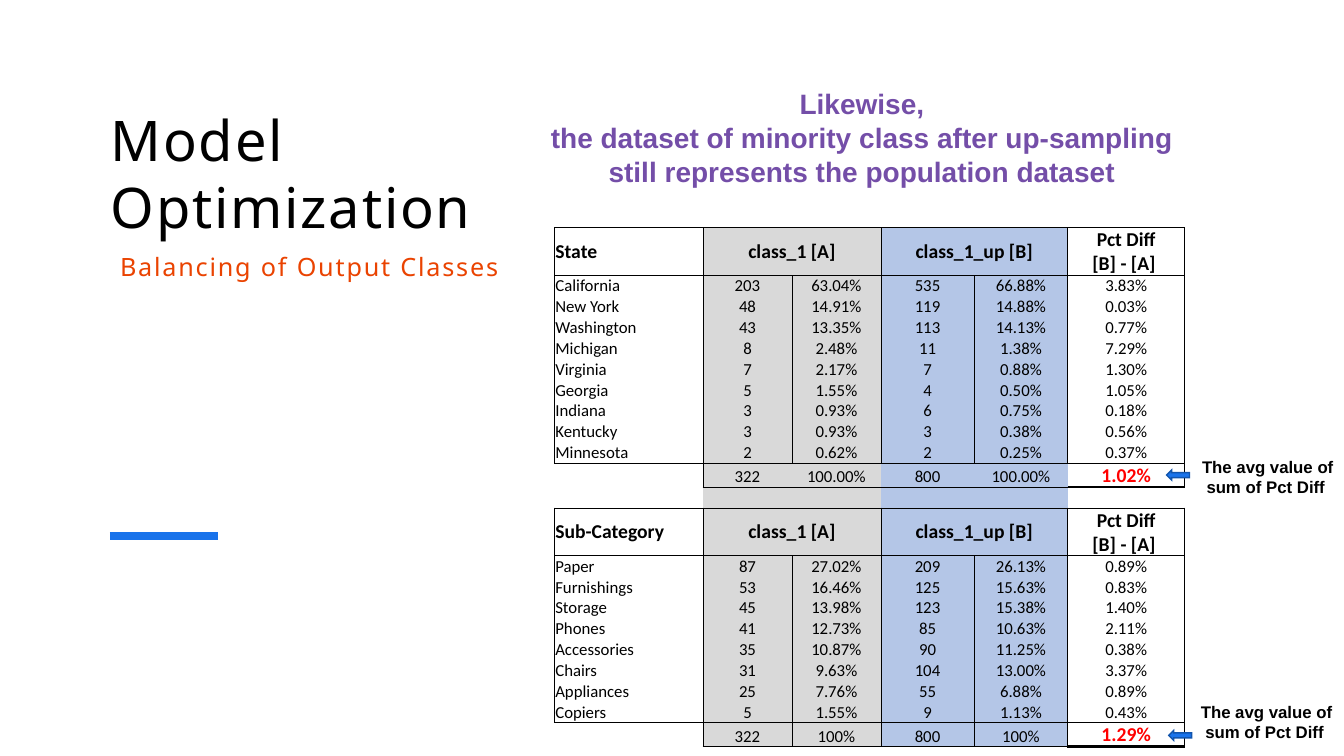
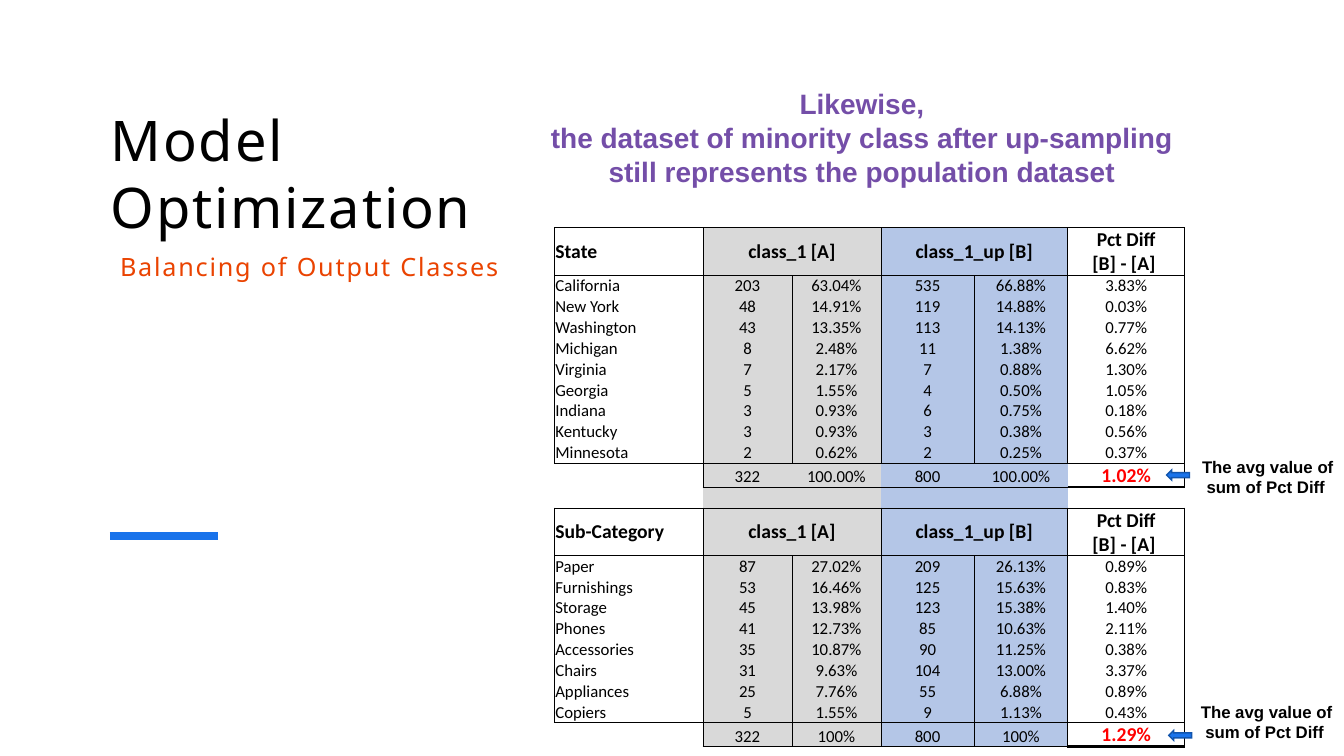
7.29%: 7.29% -> 6.62%
